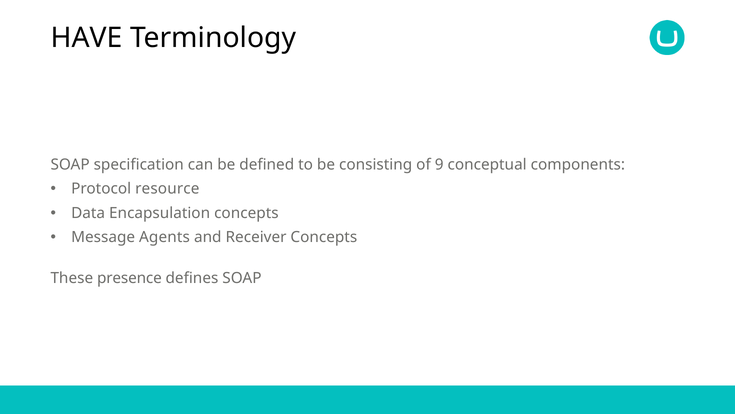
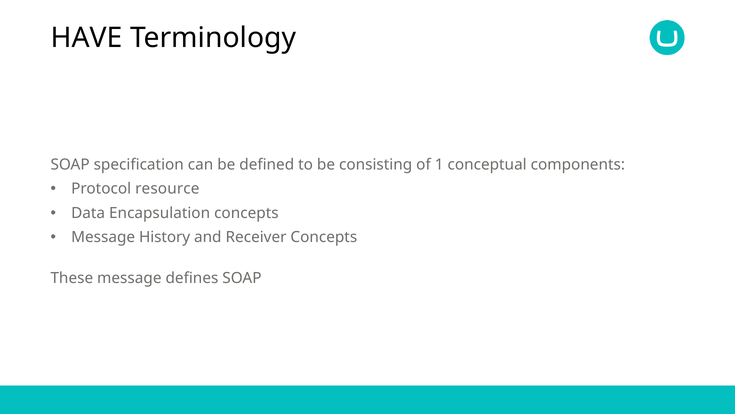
9: 9 -> 1
Agents: Agents -> History
These presence: presence -> message
